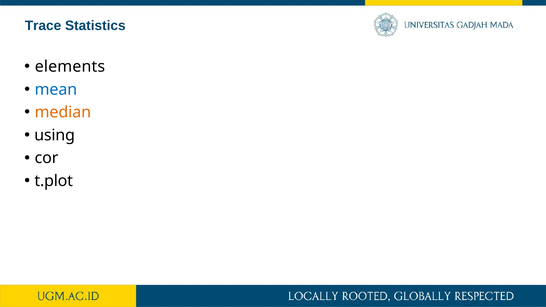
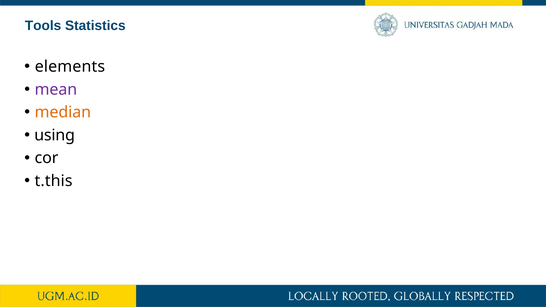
Trace: Trace -> Tools
mean colour: blue -> purple
t.plot: t.plot -> t.this
